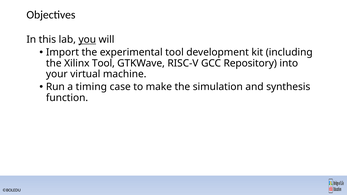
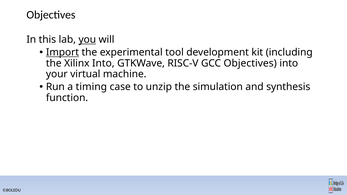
Import underline: none -> present
Xilinx Tool: Tool -> Into
GCC Repository: Repository -> Objectives
make: make -> unzip
